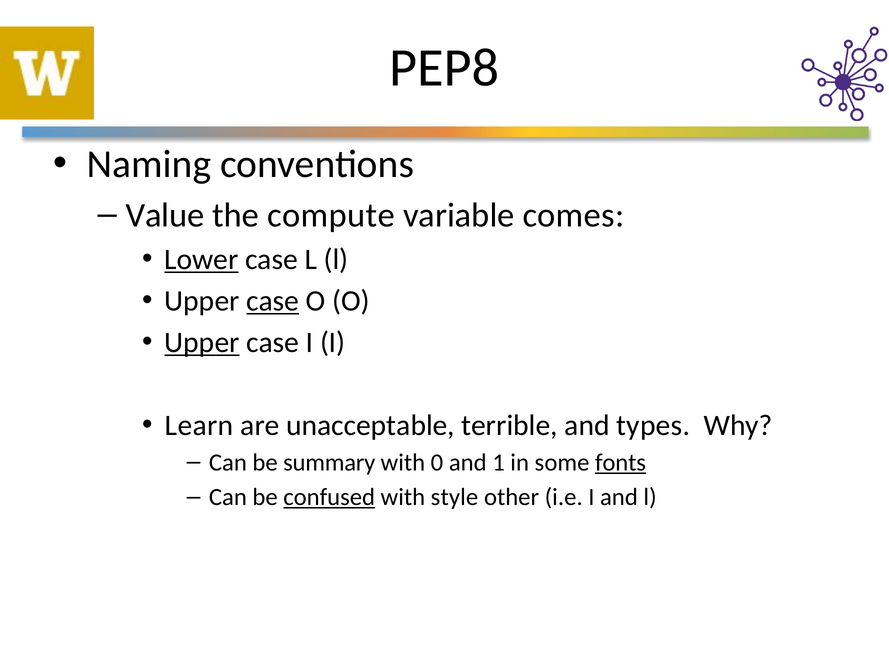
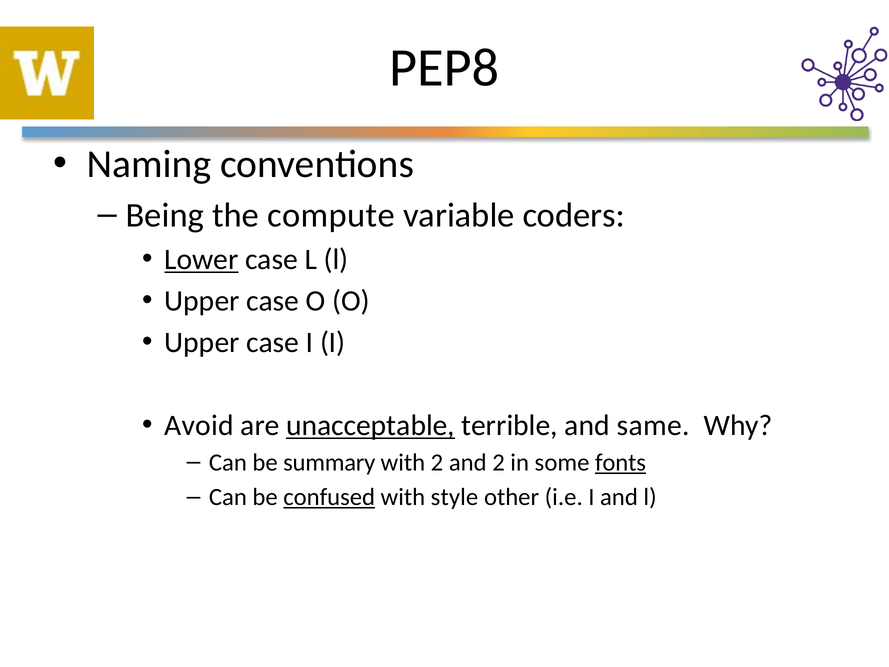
Value: Value -> Being
comes: comes -> coders
case at (273, 301) underline: present -> none
Upper at (202, 342) underline: present -> none
Learn: Learn -> Avoid
unacceptable underline: none -> present
types: types -> same
with 0: 0 -> 2
and 1: 1 -> 2
